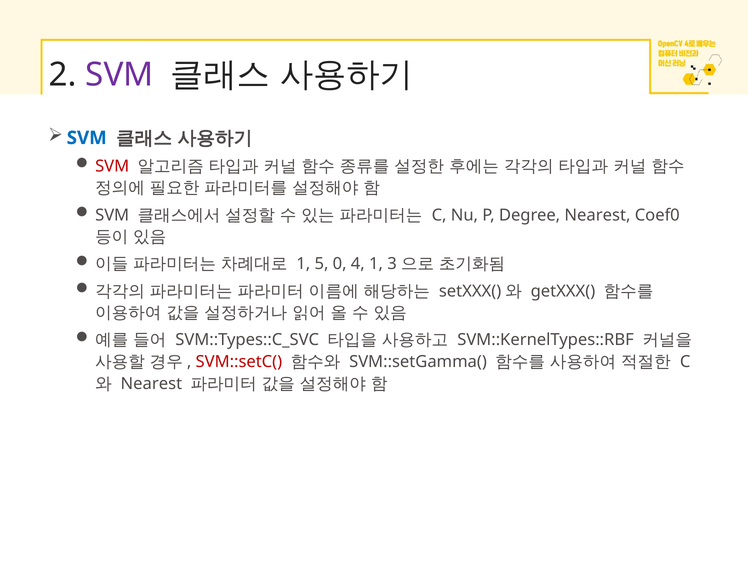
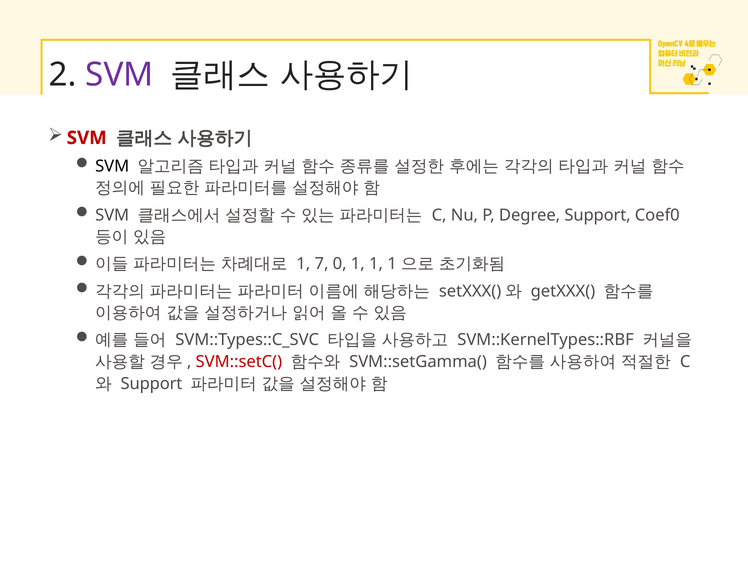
SVM at (87, 138) colour: blue -> red
SVM at (112, 166) colour: red -> black
Degree Nearest: Nearest -> Support
5: 5 -> 7
0 4: 4 -> 1
3 at (392, 264): 3 -> 1
Nearest at (151, 384): Nearest -> Support
